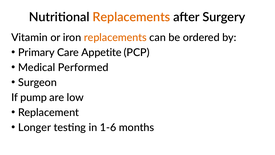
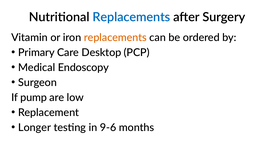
Replacements at (131, 17) colour: orange -> blue
Appetite: Appetite -> Desktop
Performed: Performed -> Endoscopy
1-6: 1-6 -> 9-6
